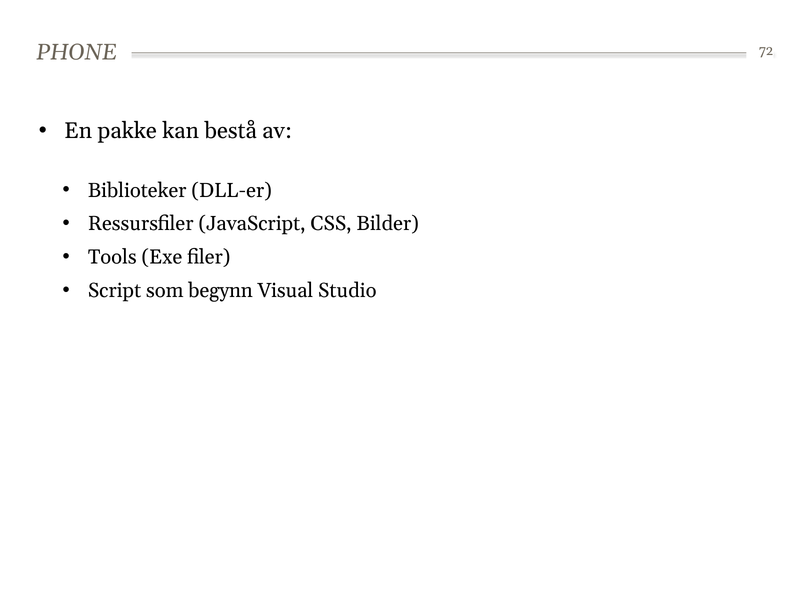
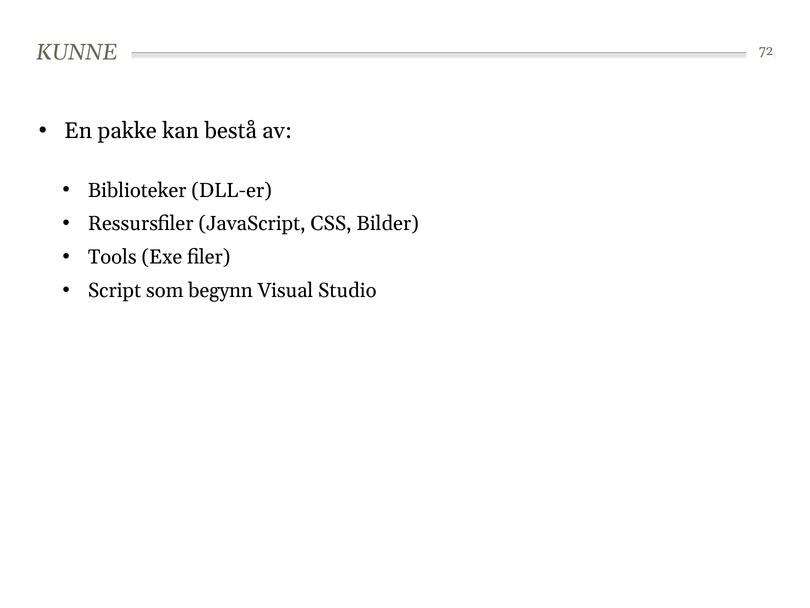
PHONE: PHONE -> KUNNE
